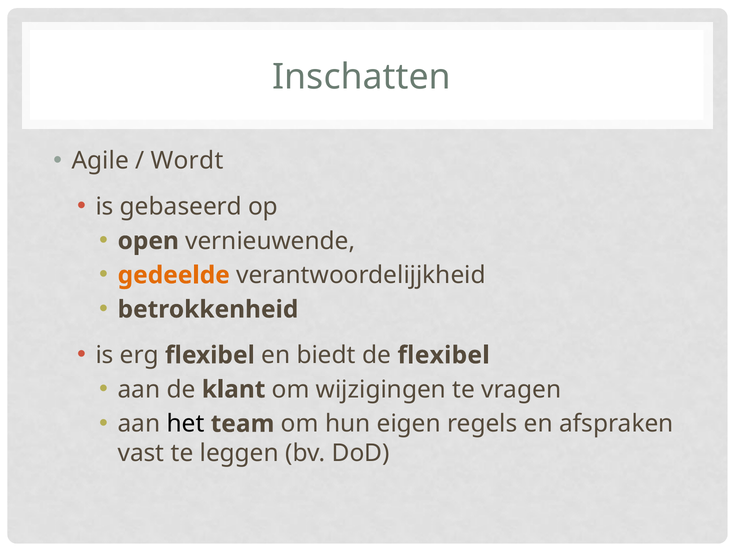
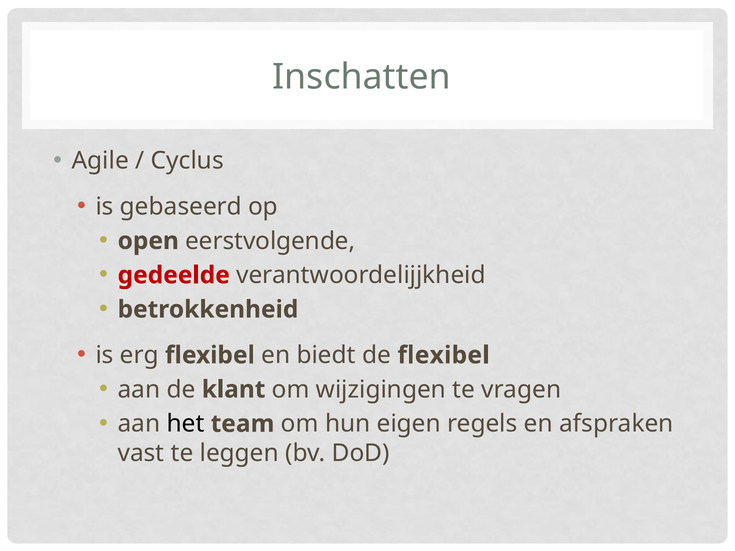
Wordt: Wordt -> Cyclus
vernieuwende: vernieuwende -> eerstvolgende
gedeelde colour: orange -> red
